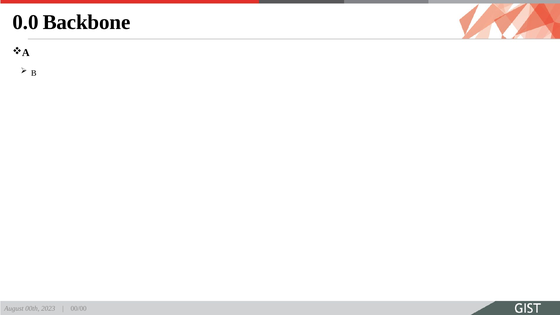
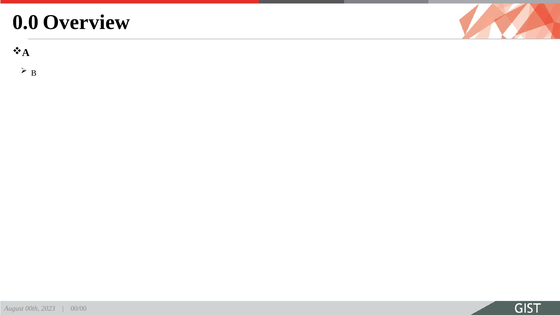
Backbone: Backbone -> Overview
